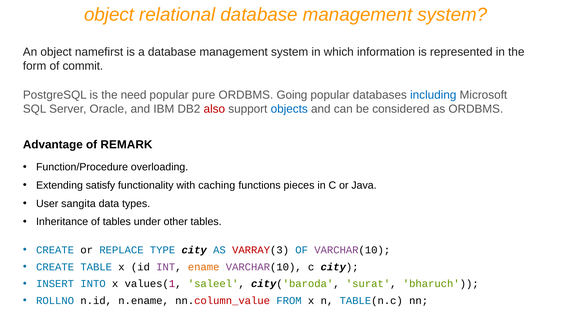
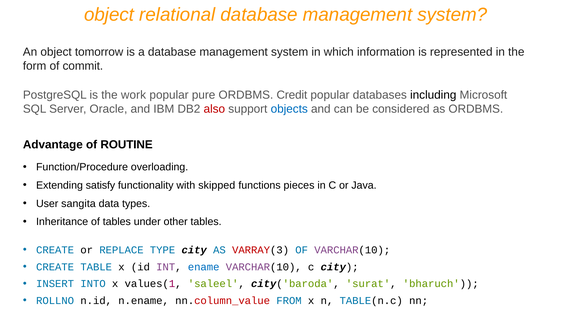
namefirst: namefirst -> tomorrow
need: need -> work
Going: Going -> Credit
including colour: blue -> black
REMARK: REMARK -> ROUTINE
caching: caching -> skipped
ename colour: orange -> blue
